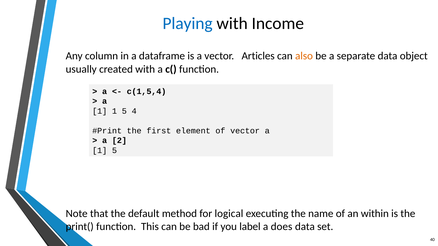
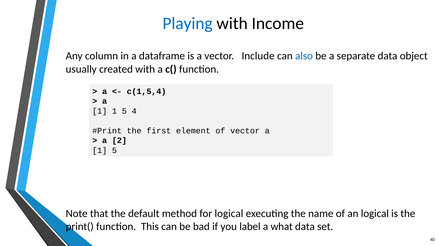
Articles: Articles -> Include
also colour: orange -> blue
an within: within -> logical
does: does -> what
